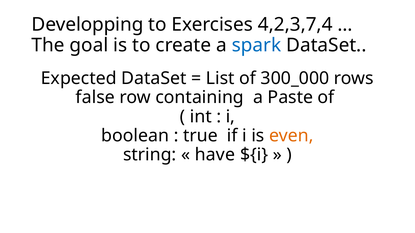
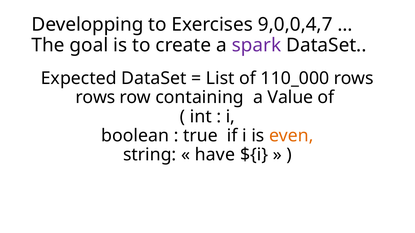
4,2,3,7,4: 4,2,3,7,4 -> 9,0,0,4,7
spark colour: blue -> purple
300_000: 300_000 -> 110_000
false at (95, 98): false -> rows
Paste: Paste -> Value
